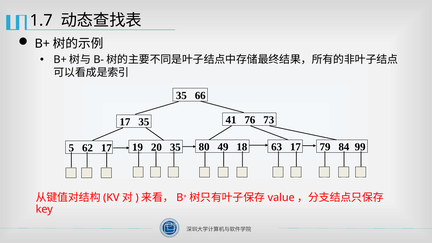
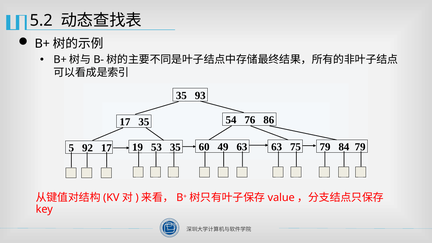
1.7: 1.7 -> 5.2
66: 66 -> 93
41: 41 -> 54
73: 73 -> 86
20: 20 -> 53
80: 80 -> 60
49 18: 18 -> 63
62: 62 -> 92
63 17: 17 -> 75
84 99: 99 -> 79
